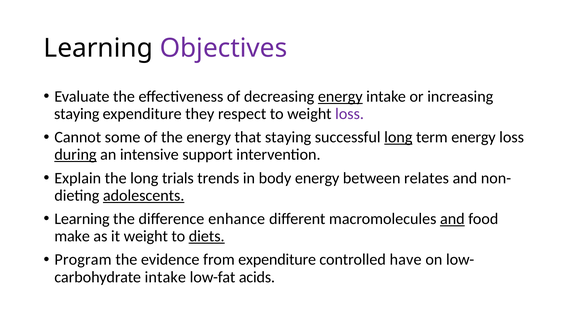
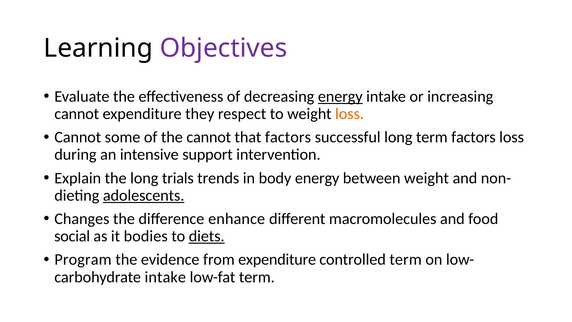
staying at (77, 114): staying -> cannot
loss at (350, 114) colour: purple -> orange
the energy: energy -> cannot
that staying: staying -> factors
long at (398, 137) underline: present -> none
term energy: energy -> factors
during underline: present -> none
between relates: relates -> weight
Learning at (82, 219): Learning -> Changes
and at (452, 219) underline: present -> none
make: make -> social
it weight: weight -> bodies
controlled have: have -> term
low-fat acids: acids -> term
